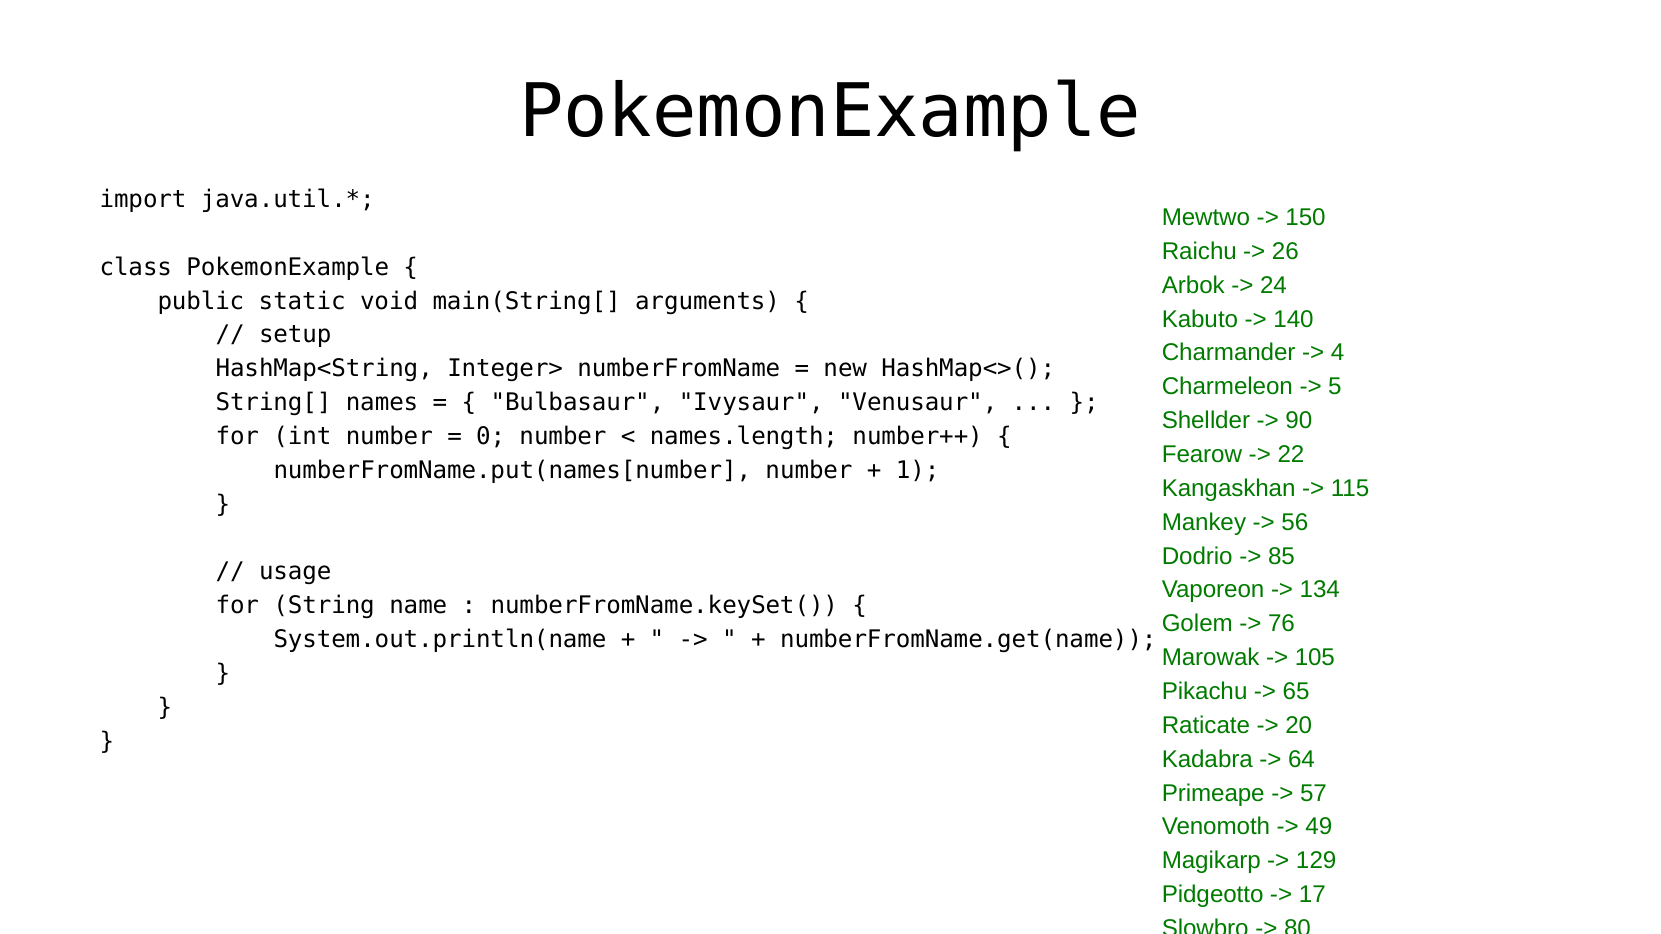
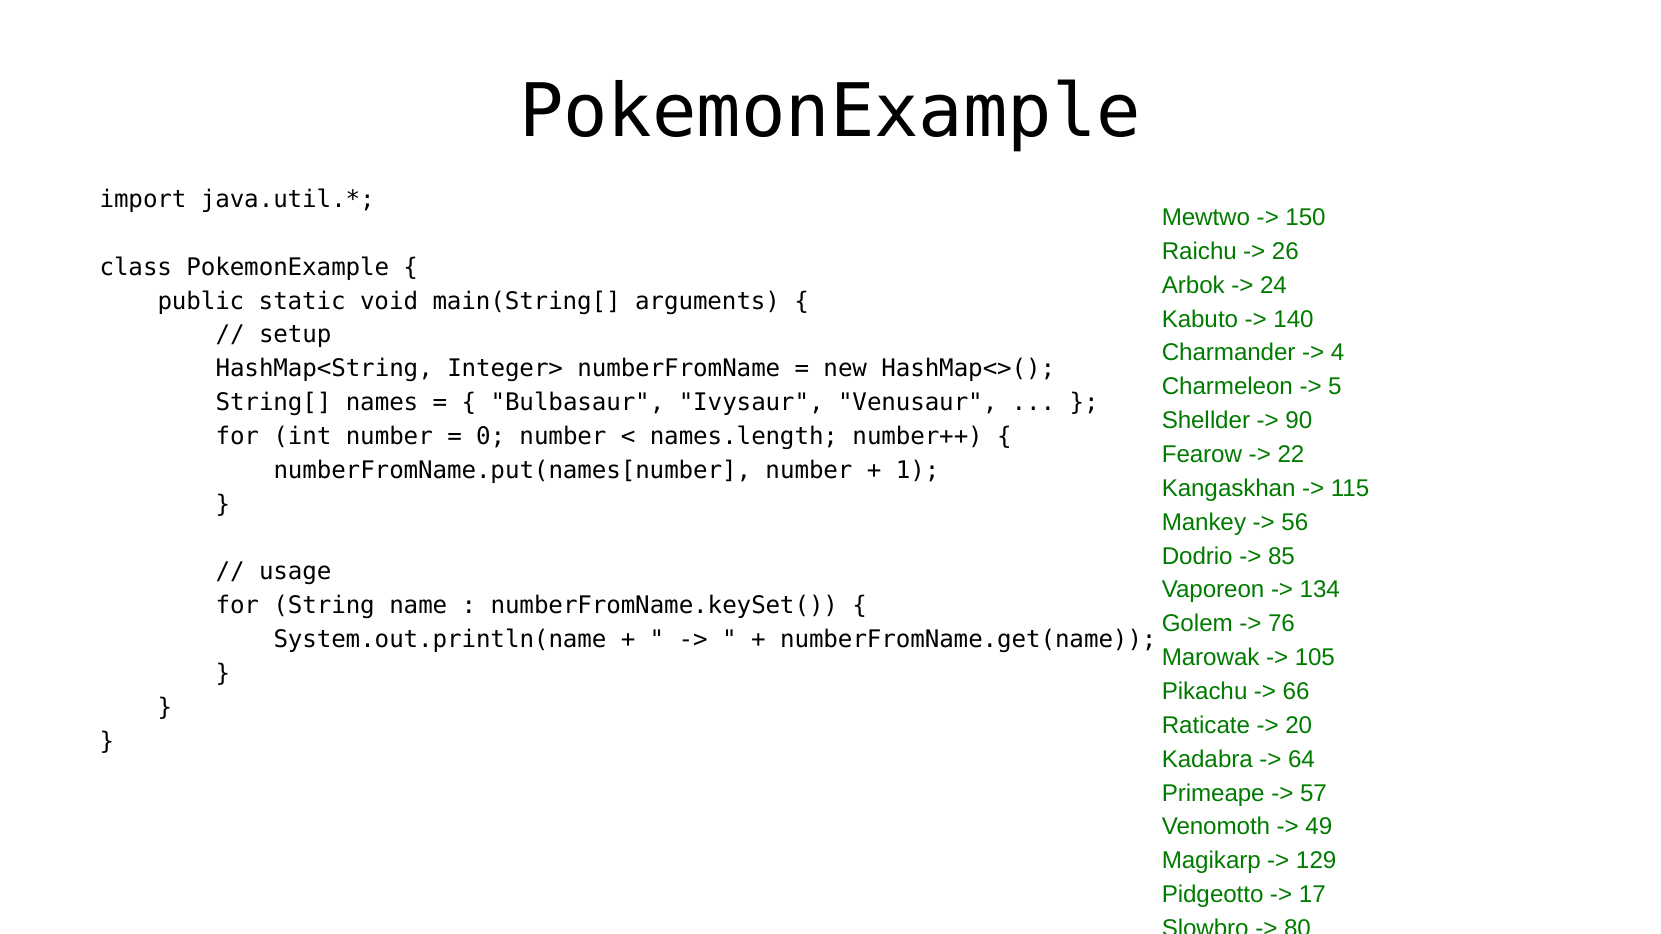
65 at (1296, 692): 65 -> 66
